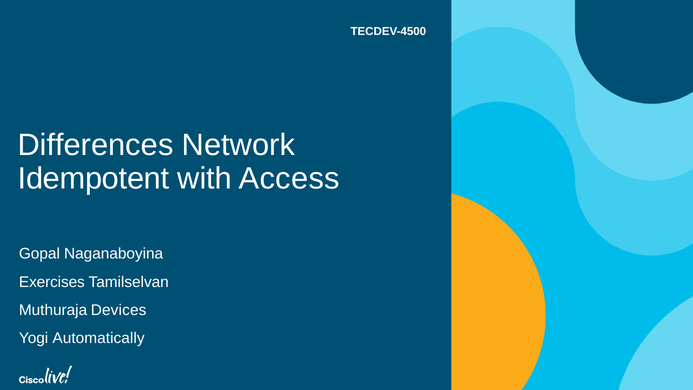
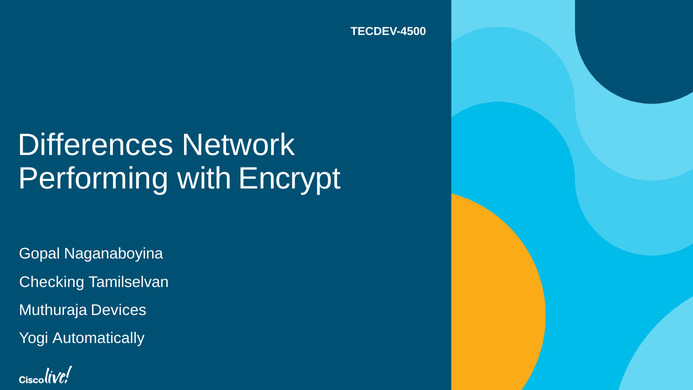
Idempotent: Idempotent -> Performing
Access: Access -> Encrypt
Exercises: Exercises -> Checking
